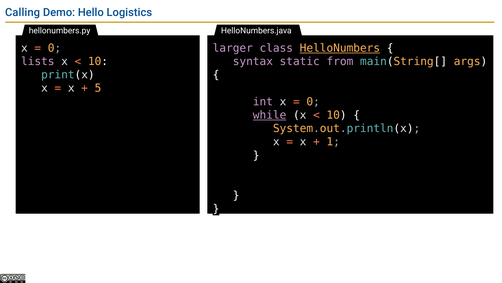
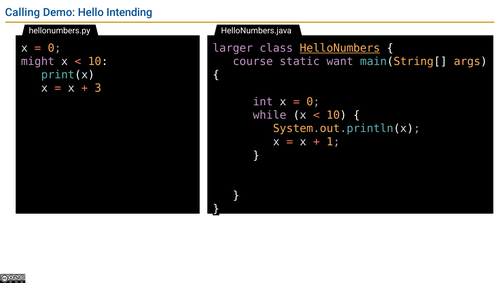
Logistics: Logistics -> Intending
lists: lists -> might
syntax: syntax -> course
from: from -> want
5: 5 -> 3
while underline: present -> none
